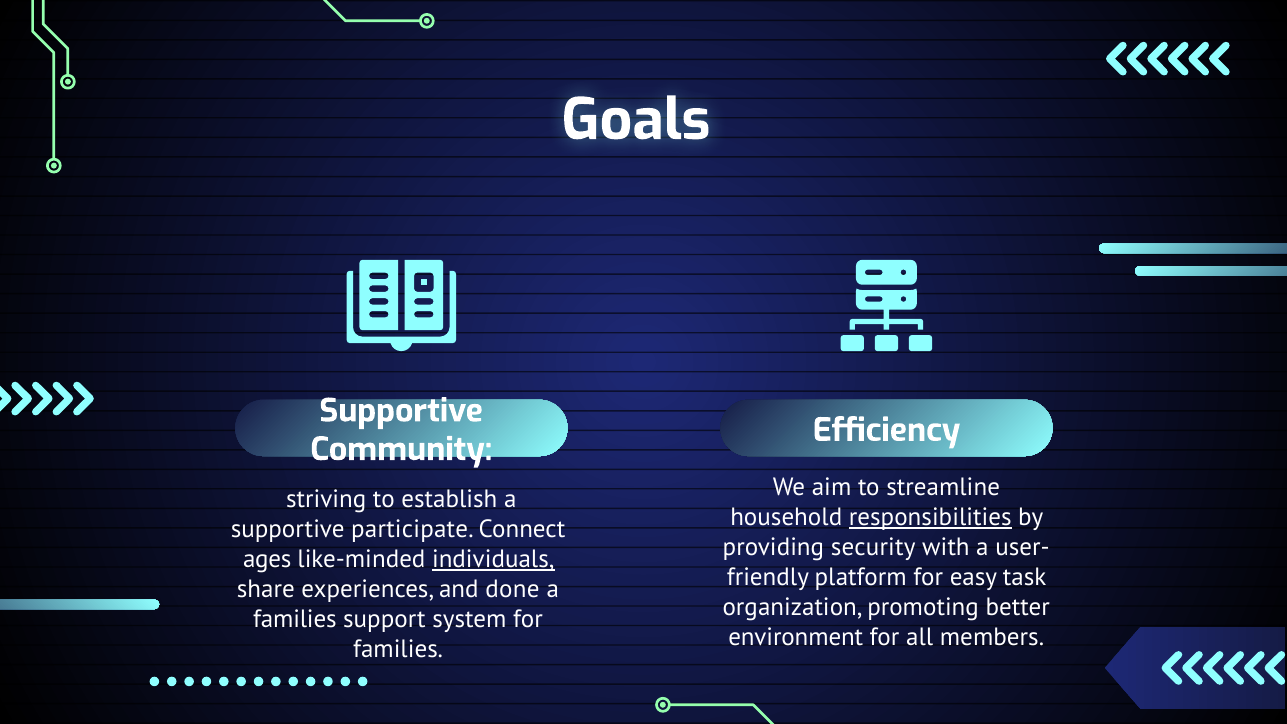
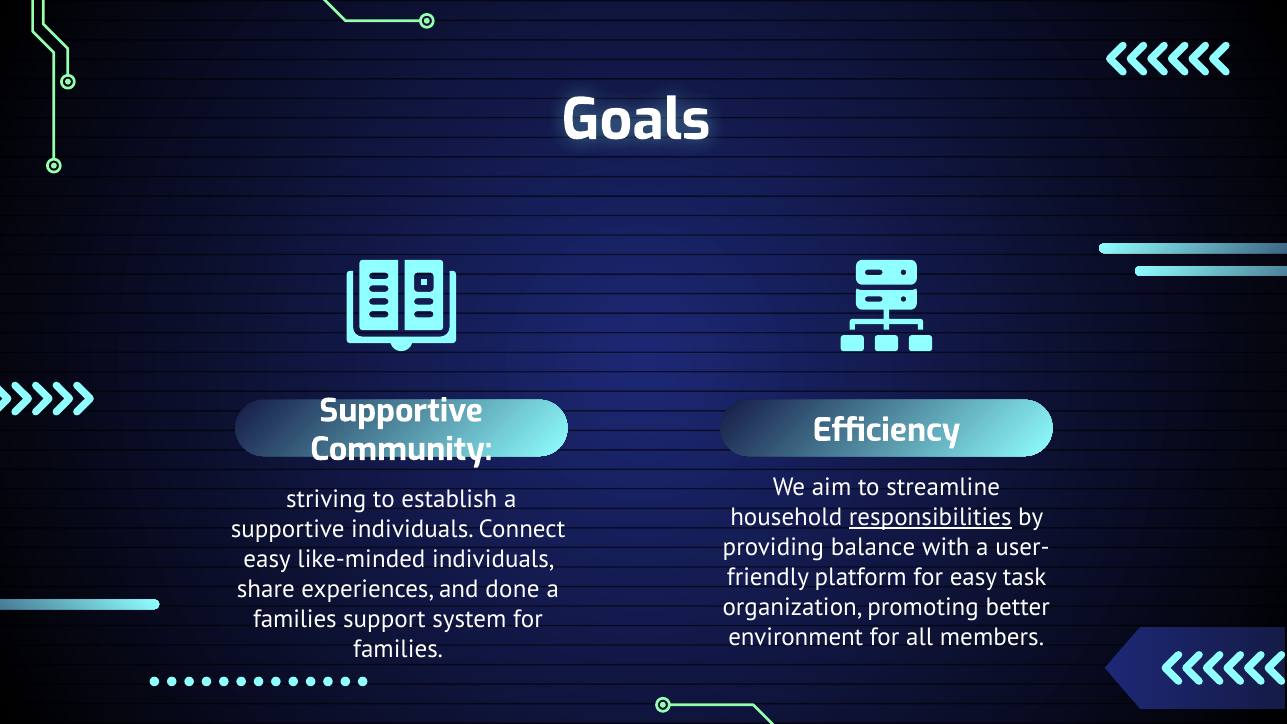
supportive participate: participate -> individuals
security: security -> balance
ages at (267, 559): ages -> easy
individuals at (493, 559) underline: present -> none
